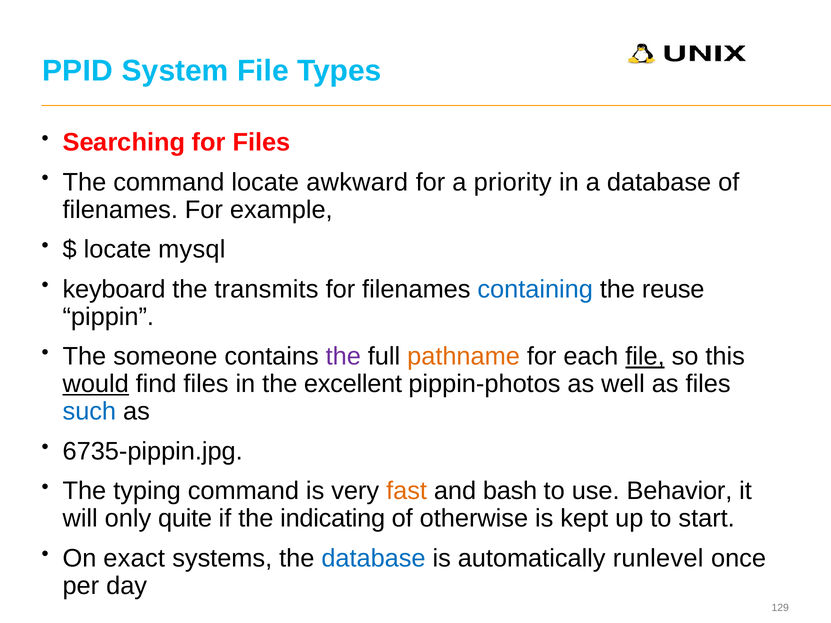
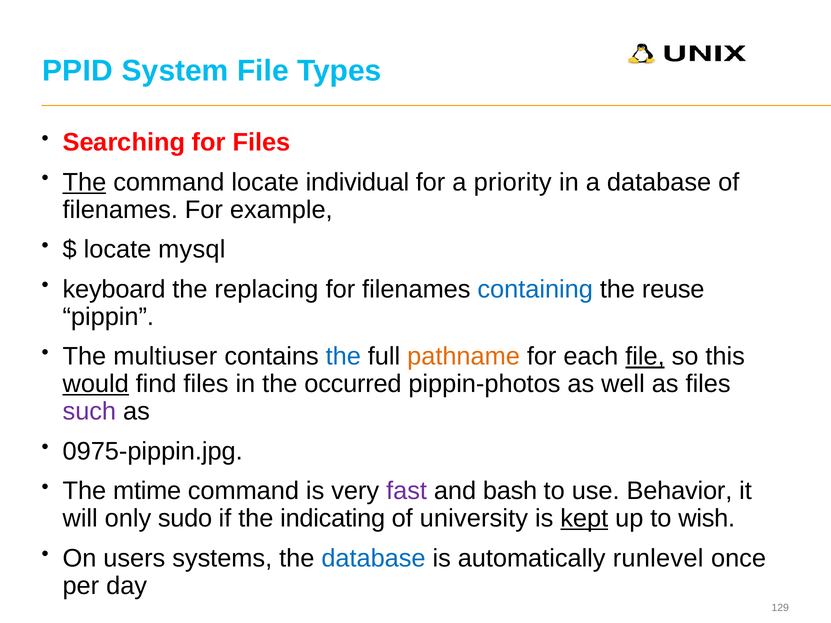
The at (84, 182) underline: none -> present
awkward: awkward -> individual
transmits: transmits -> replacing
someone: someone -> multiuser
the at (343, 357) colour: purple -> blue
excellent: excellent -> occurred
such colour: blue -> purple
6735-pippin.jpg: 6735-pippin.jpg -> 0975-pippin.jpg
typing: typing -> mtime
fast colour: orange -> purple
quite: quite -> sudo
otherwise: otherwise -> university
kept underline: none -> present
start: start -> wish
exact: exact -> users
